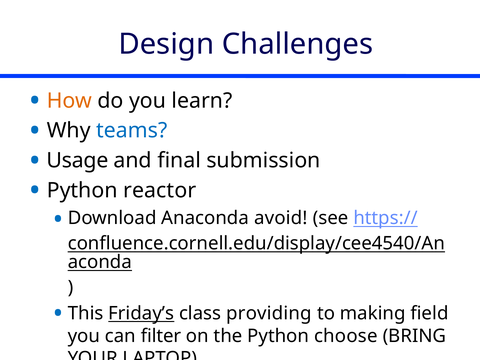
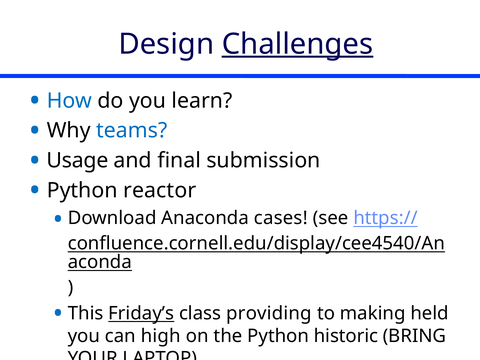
Challenges underline: none -> present
How colour: orange -> blue
avoid: avoid -> cases
field: field -> held
filter: filter -> high
choose: choose -> historic
